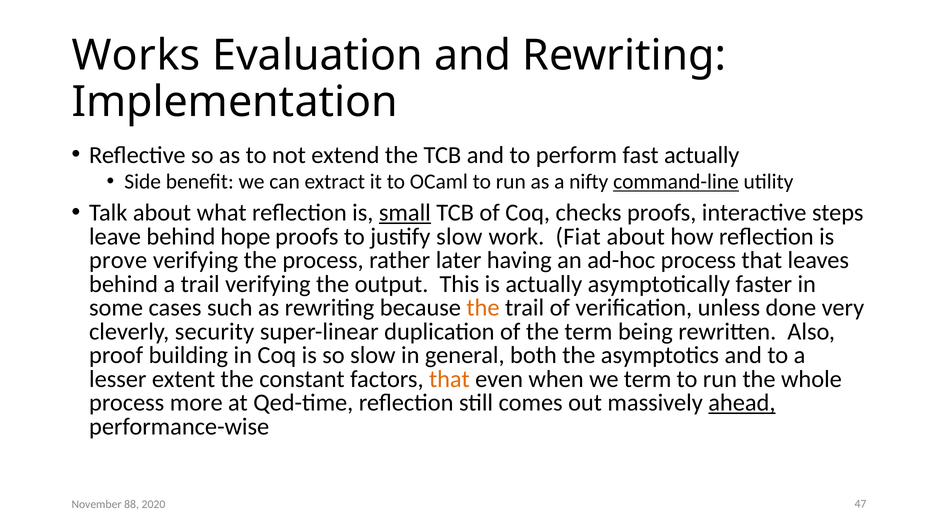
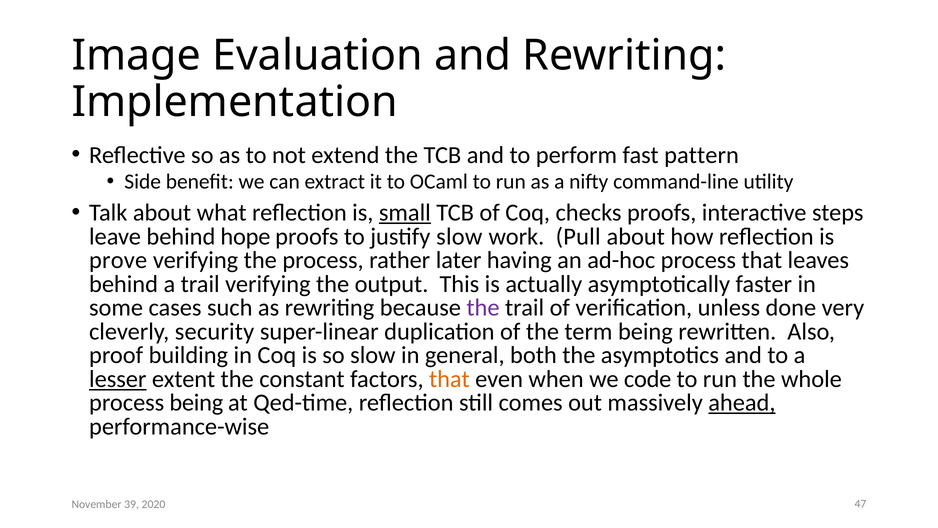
Works: Works -> Image
fast actually: actually -> pattern
command-line underline: present -> none
Fiat: Fiat -> Pull
the at (483, 308) colour: orange -> purple
lesser underline: none -> present
we term: term -> code
process more: more -> being
88: 88 -> 39
